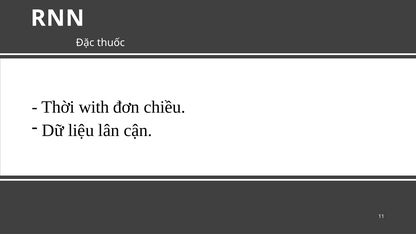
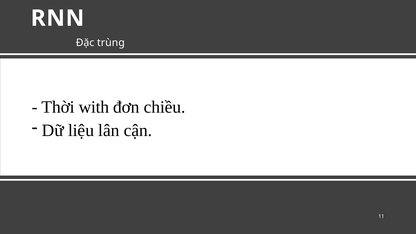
thuốc: thuốc -> trùng
